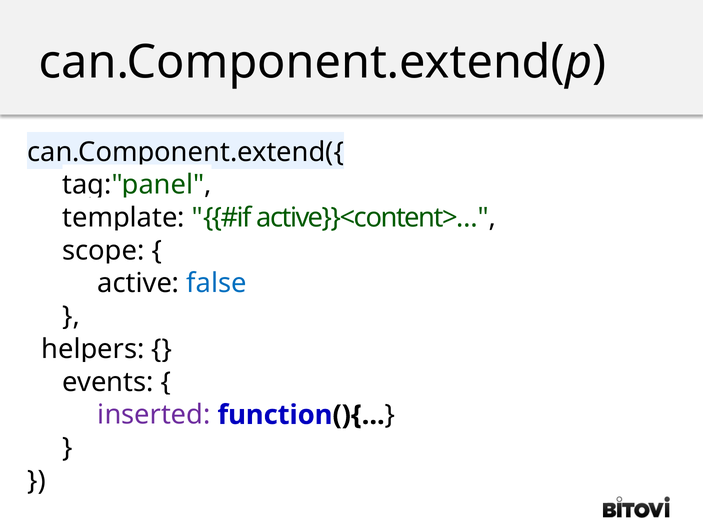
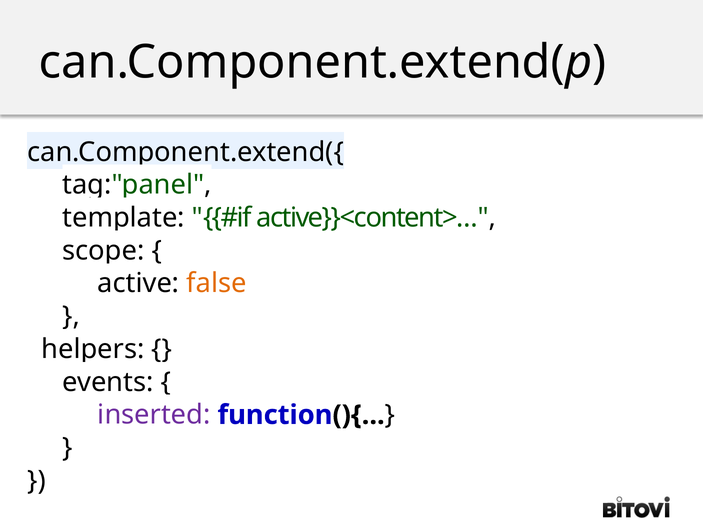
false colour: blue -> orange
